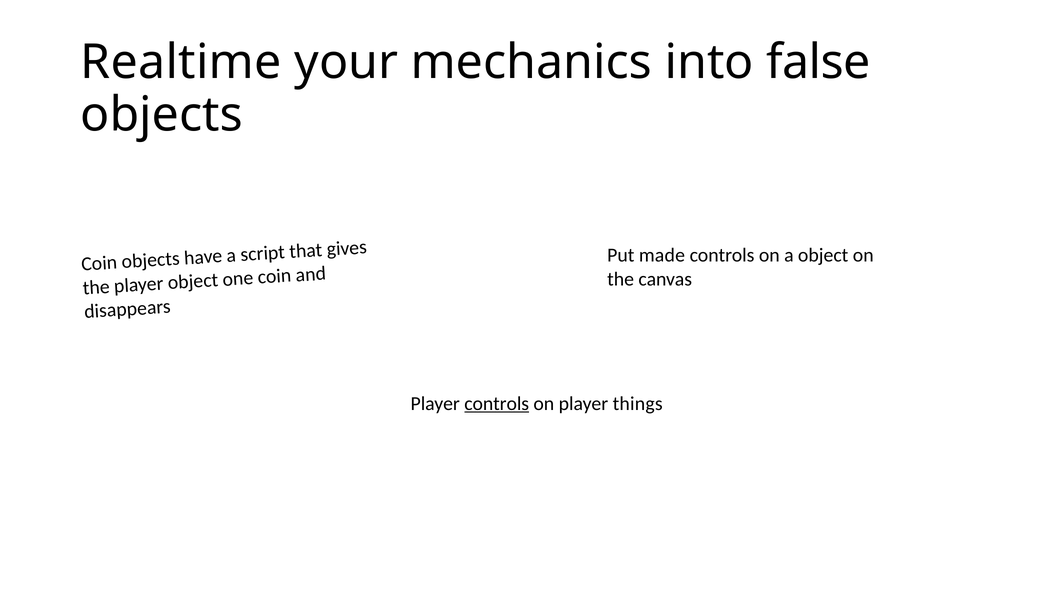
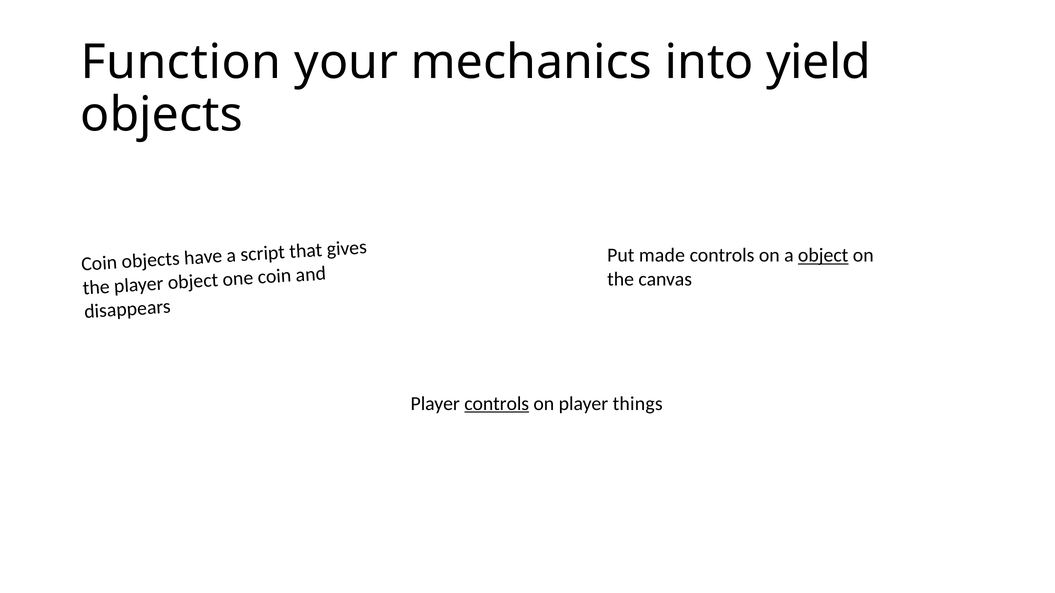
Realtime: Realtime -> Function
false: false -> yield
object at (823, 256) underline: none -> present
